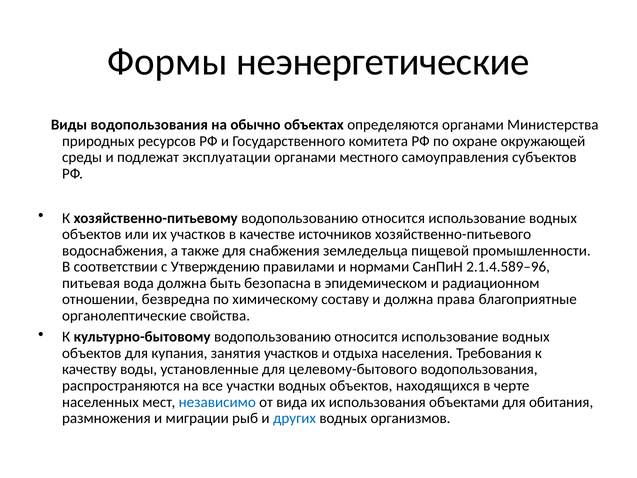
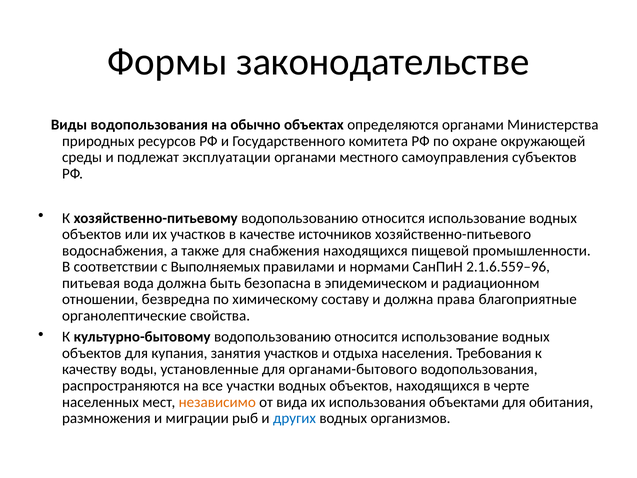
неэнергетические: неэнергетические -> законодательстве
снабжения земледельца: земледельца -> находящихся
Утверждению: Утверждению -> Выполняемых
2.1.4.589–96: 2.1.4.589–96 -> 2.1.6.559–96
целевому-бытового: целевому-бытового -> органами-бытового
независимо colour: blue -> orange
